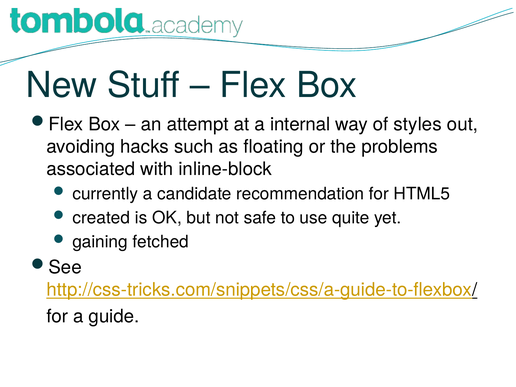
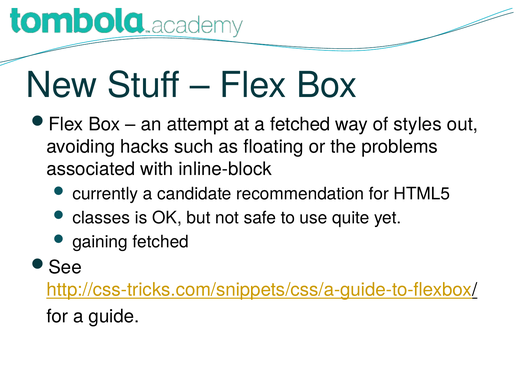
a internal: internal -> fetched
created: created -> classes
